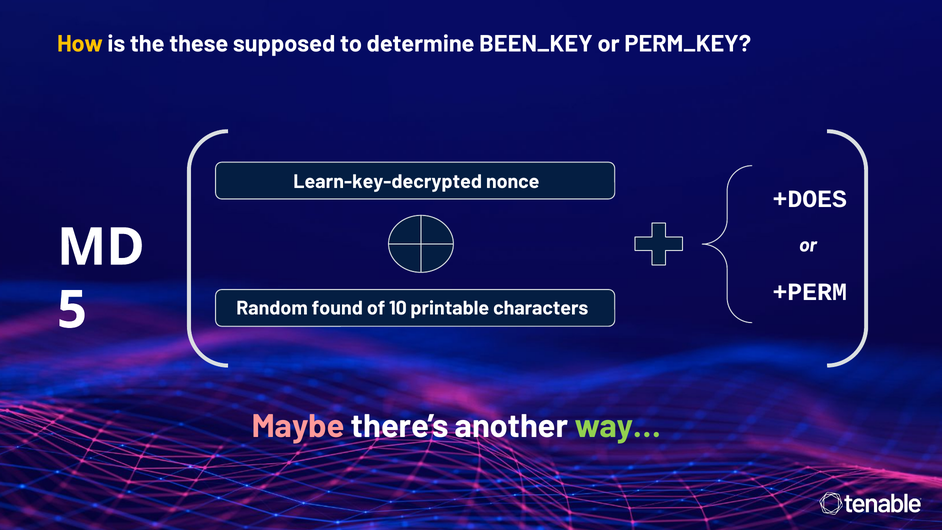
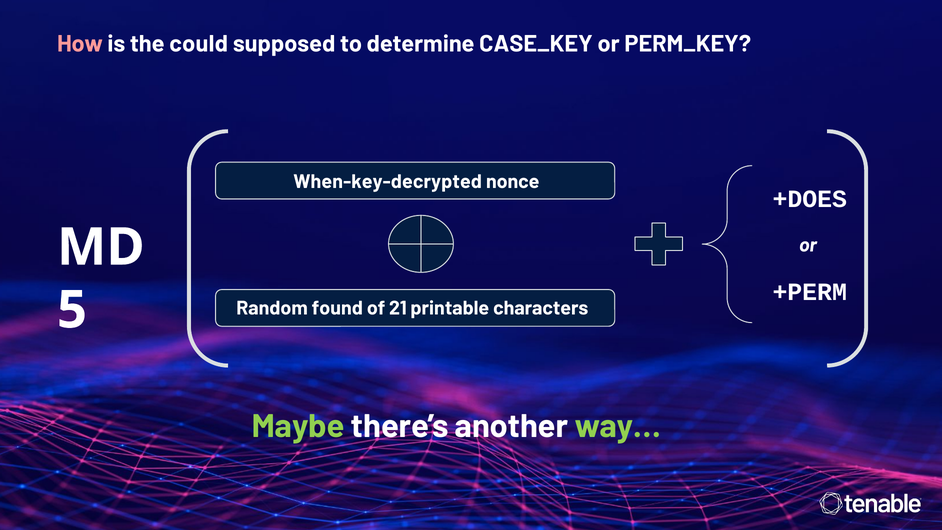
How colour: yellow -> pink
these: these -> could
BEEN_KEY: BEEN_KEY -> CASE_KEY
Learn-key-decrypted: Learn-key-decrypted -> When-key-decrypted
10: 10 -> 21
Maybe colour: pink -> light green
